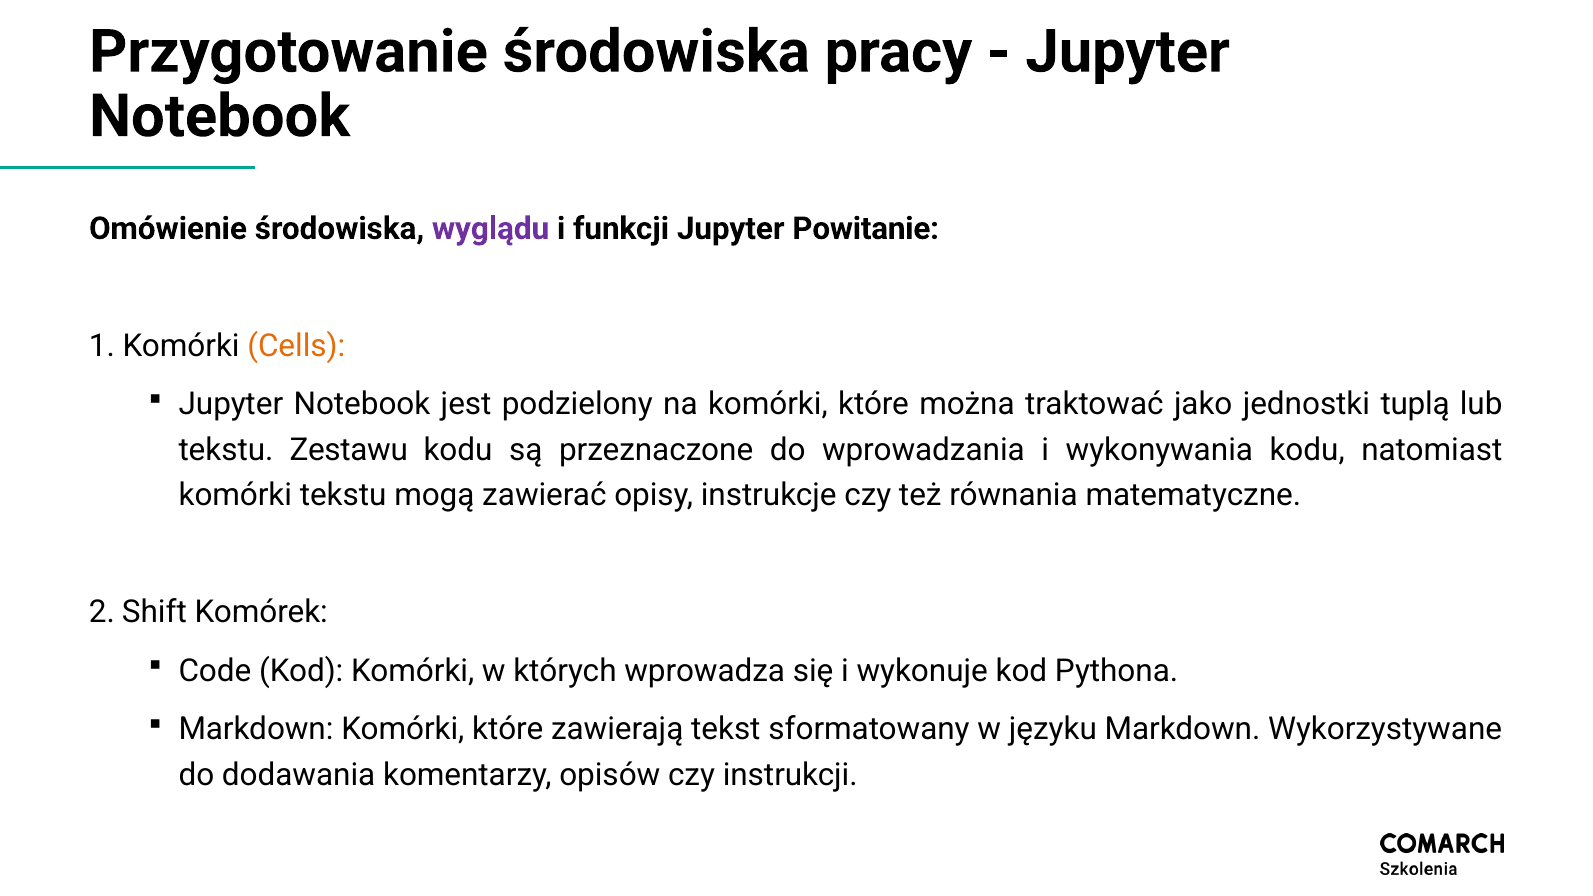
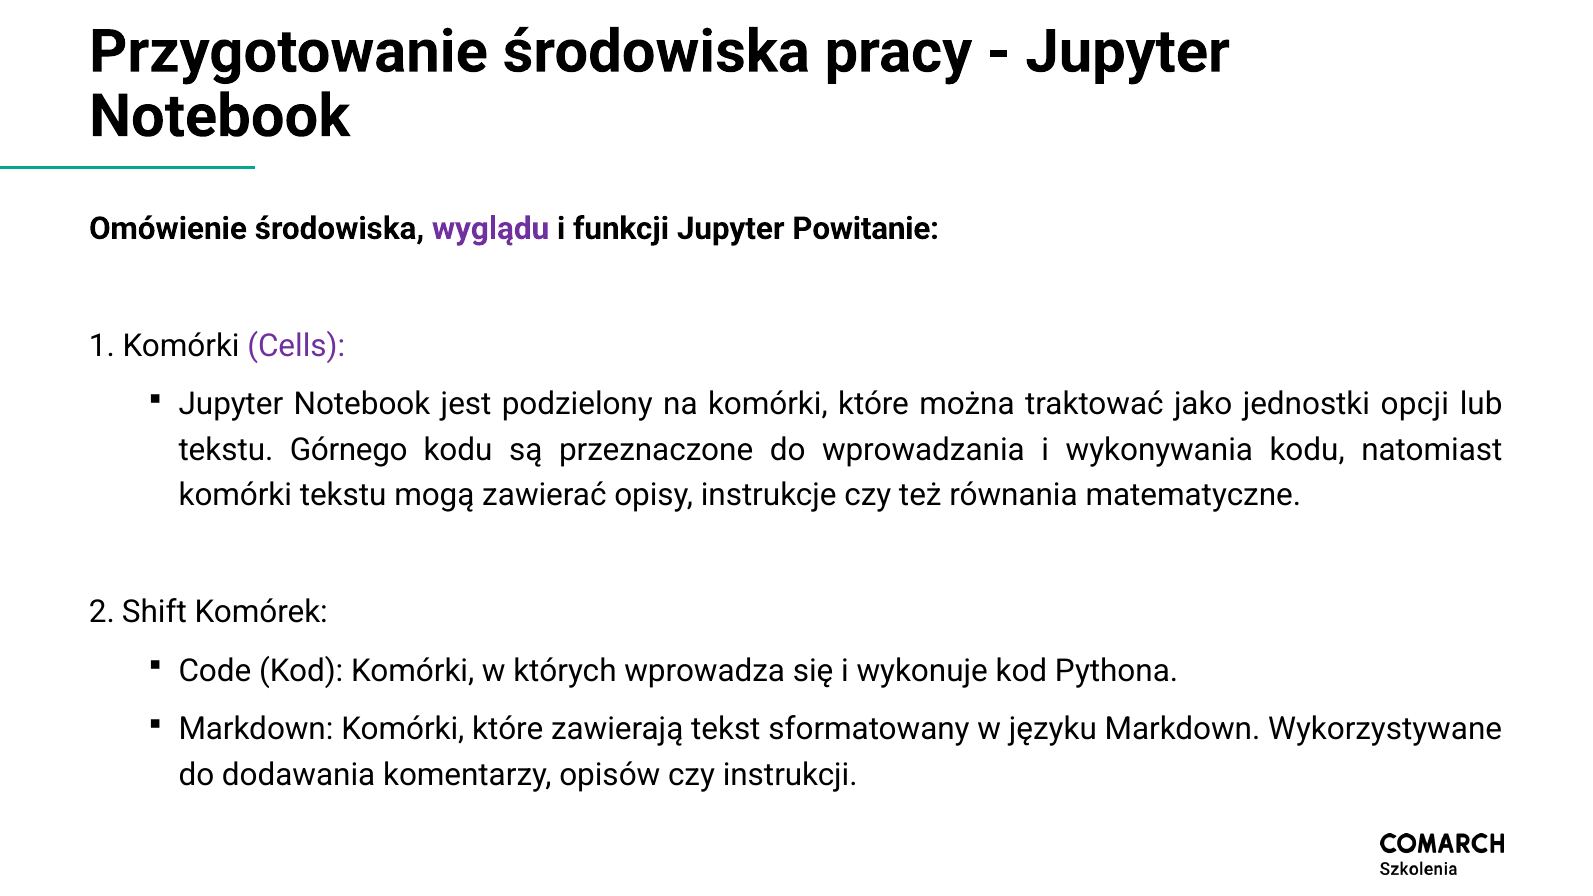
Cells colour: orange -> purple
tuplą: tuplą -> opcji
Zestawu: Zestawu -> Górnego
